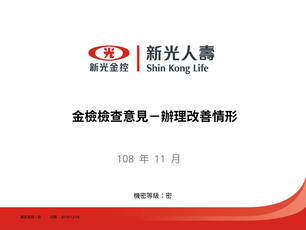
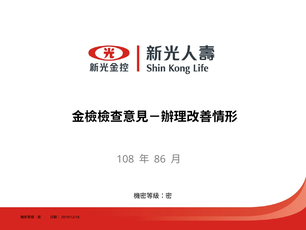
11: 11 -> 86
